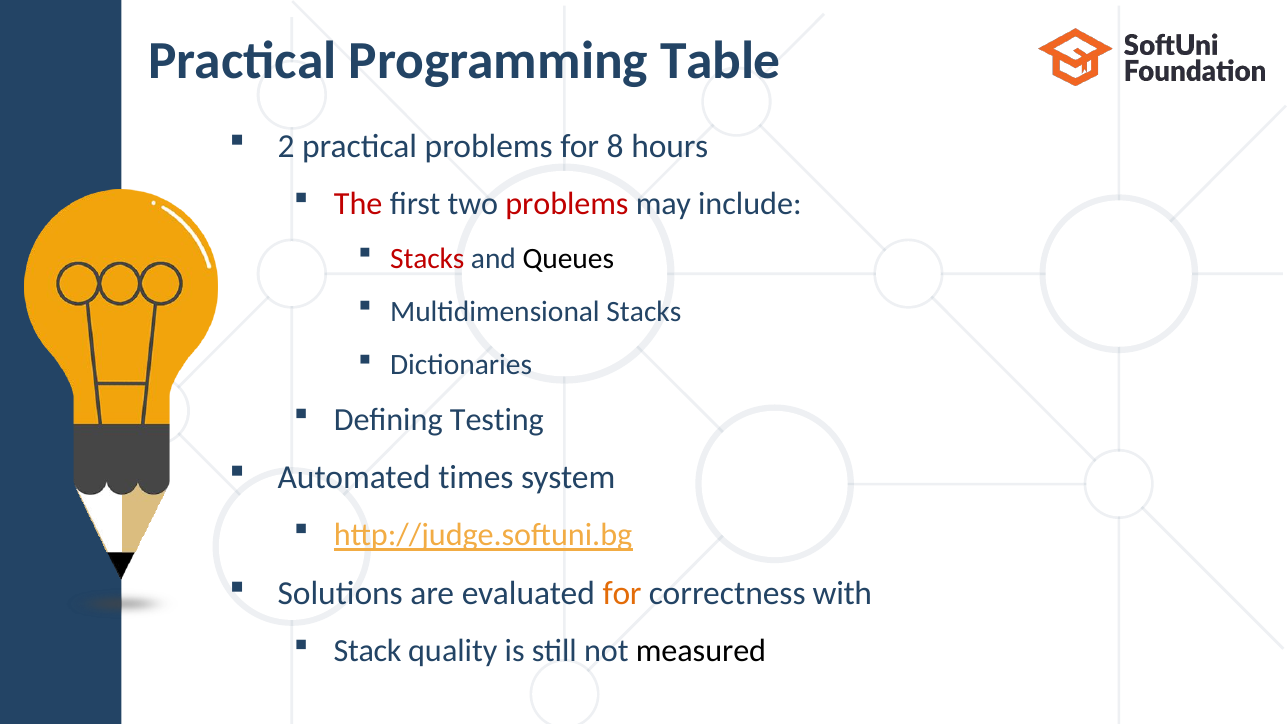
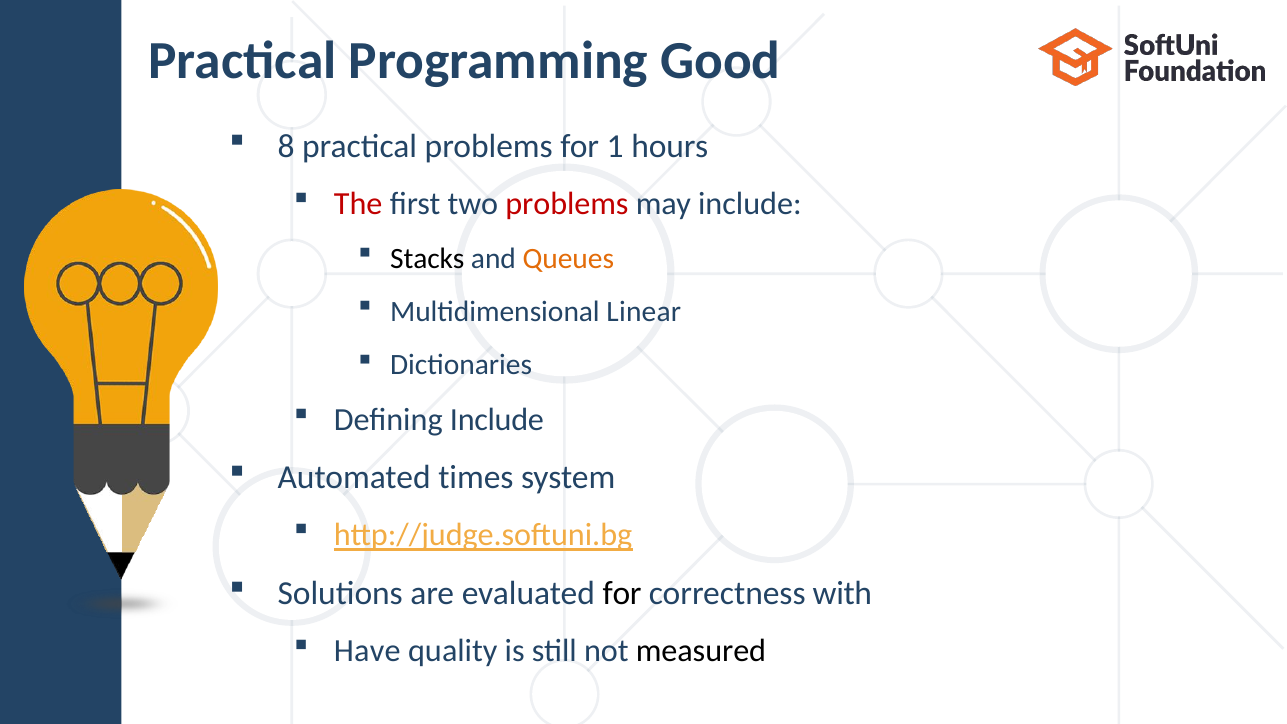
Table: Table -> Good
2: 2 -> 8
8: 8 -> 1
Stacks at (427, 259) colour: red -> black
Queues colour: black -> orange
Multidimensional Stacks: Stacks -> Linear
Defining Testing: Testing -> Include
for at (622, 594) colour: orange -> black
Stack: Stack -> Have
